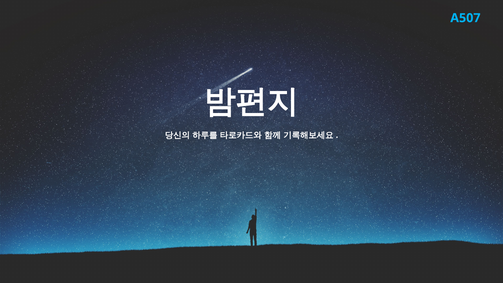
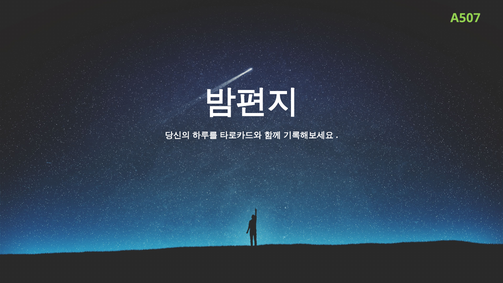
A507 colour: light blue -> light green
